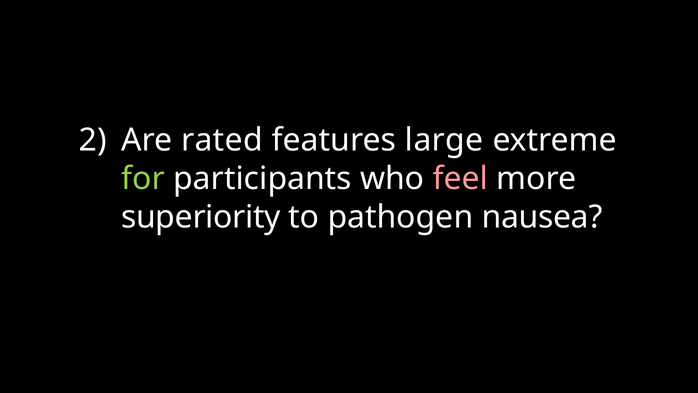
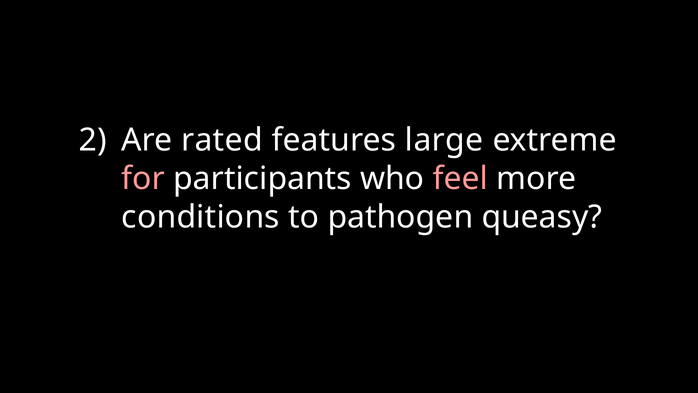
for colour: light green -> pink
superiority: superiority -> conditions
nausea: nausea -> queasy
